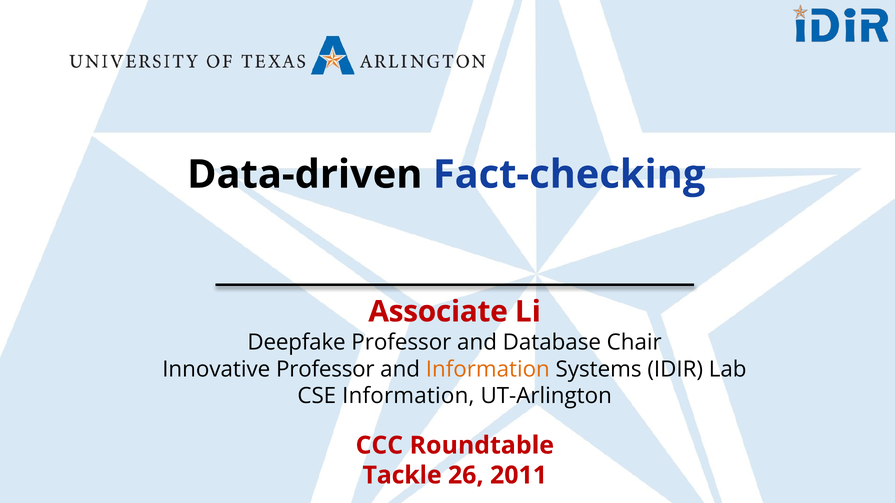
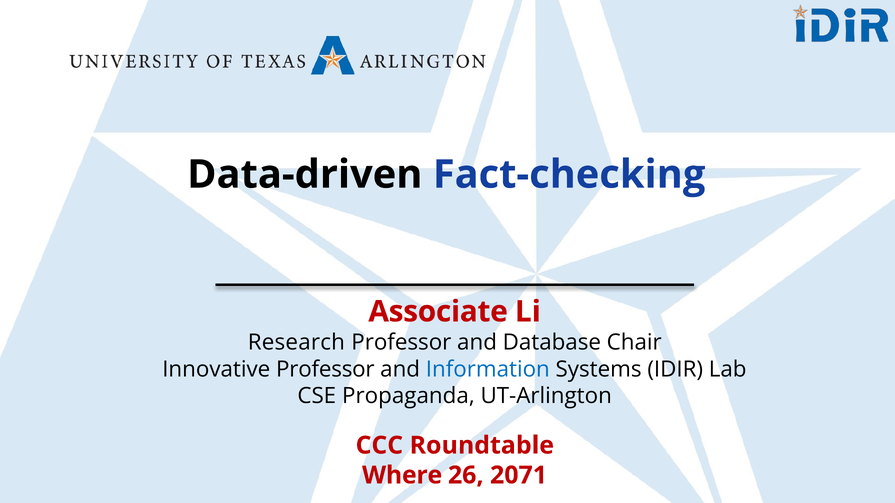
Deepfake: Deepfake -> Research
Information at (488, 370) colour: orange -> blue
CSE Information: Information -> Propaganda
Tackle: Tackle -> Where
2011: 2011 -> 2071
